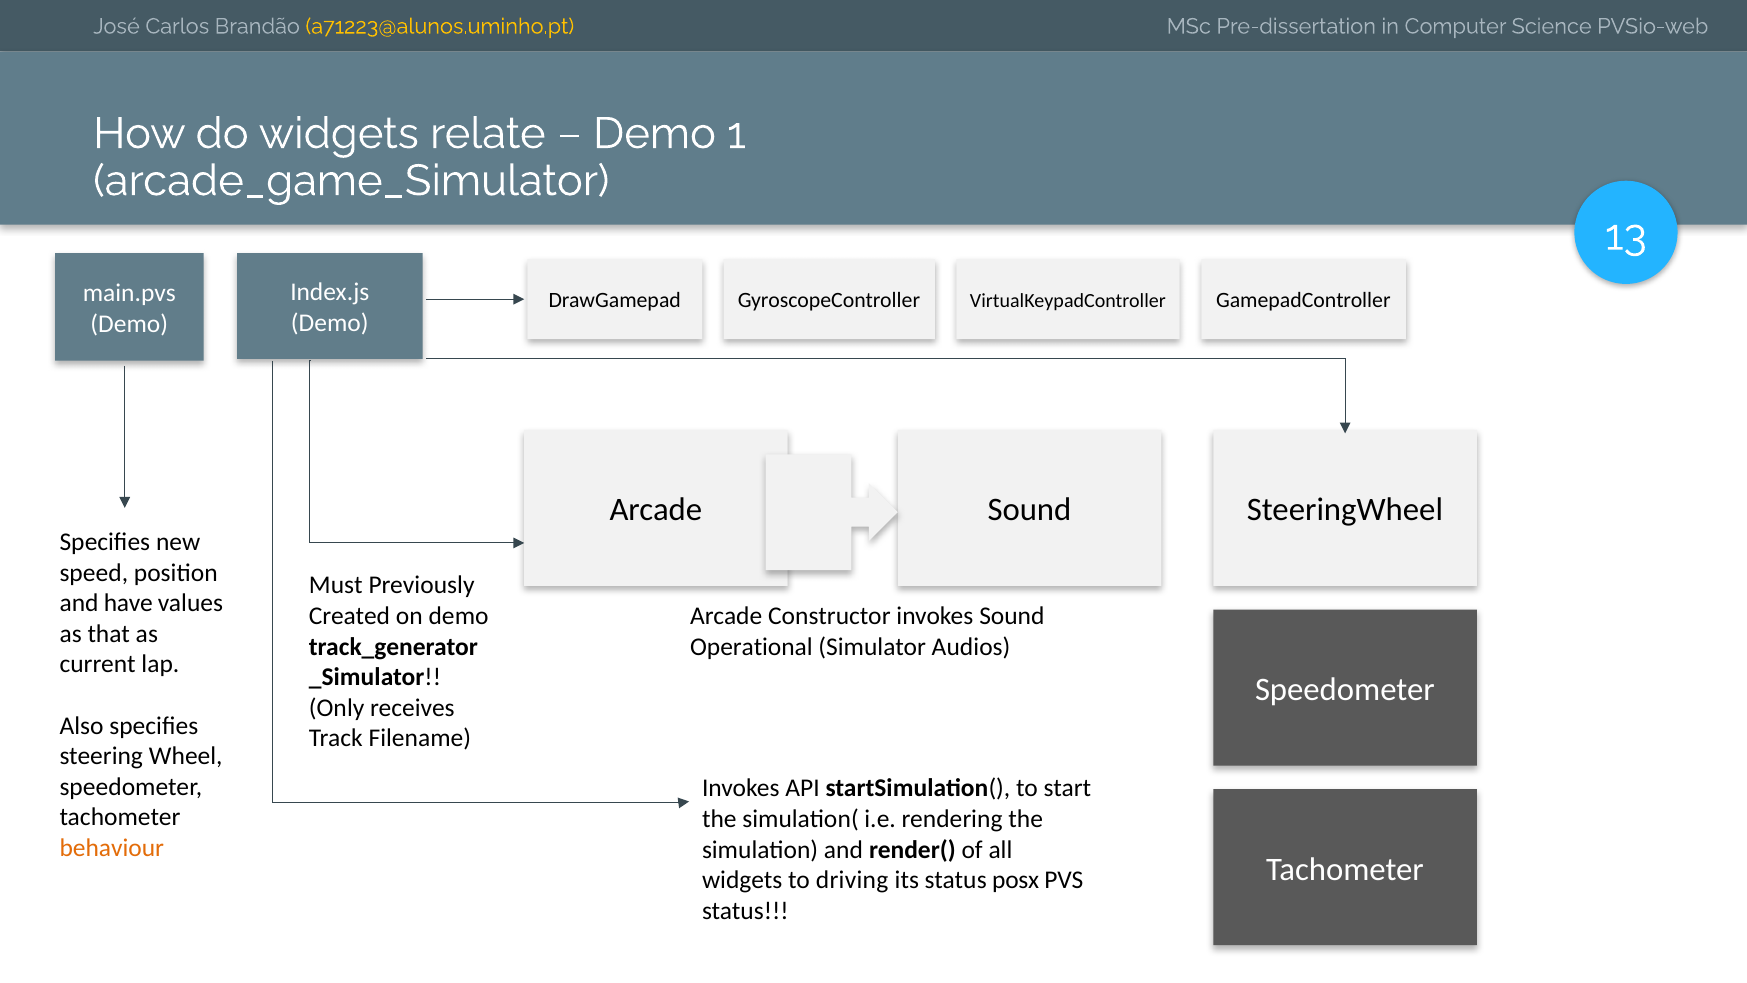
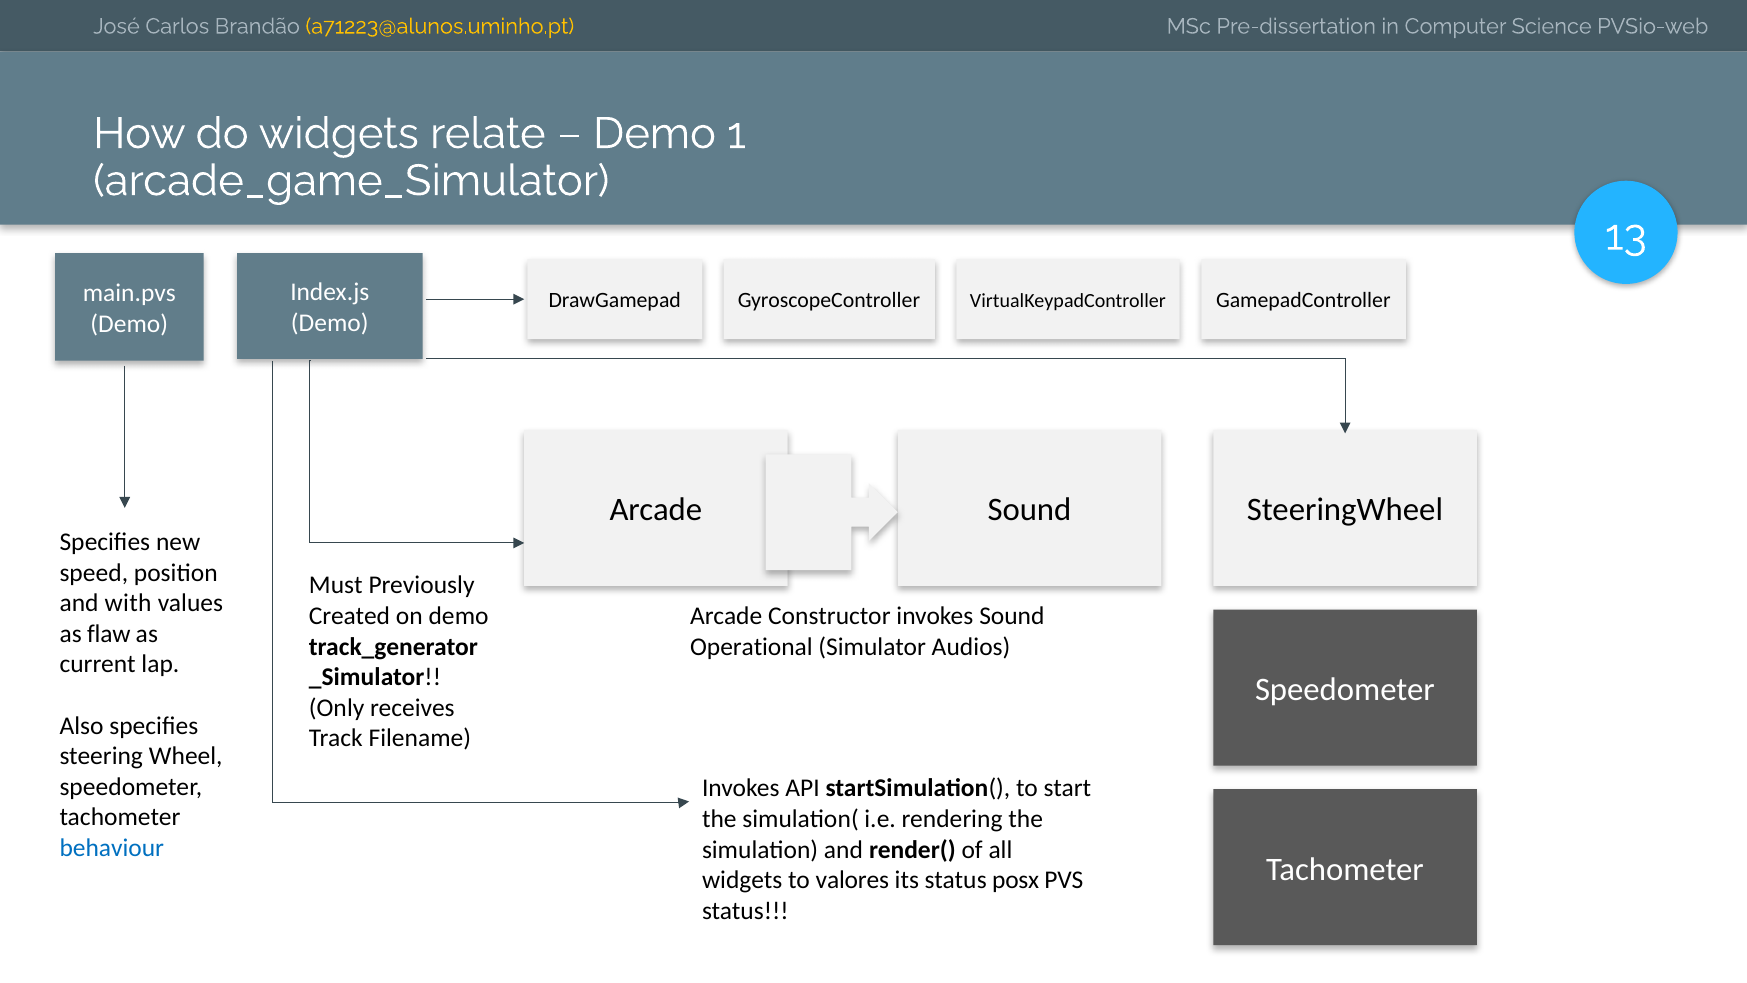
have: have -> with
that: that -> flaw
behaviour colour: orange -> blue
driving: driving -> valores
